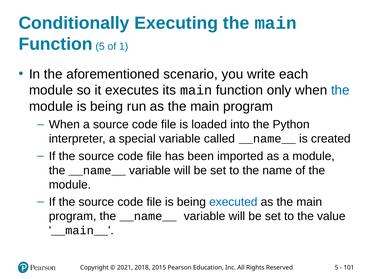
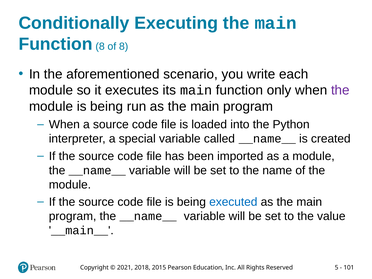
Function 5: 5 -> 8
of 1: 1 -> 8
the at (340, 90) colour: blue -> purple
